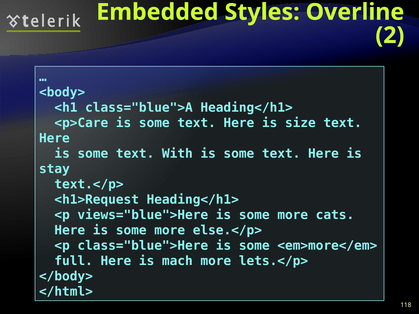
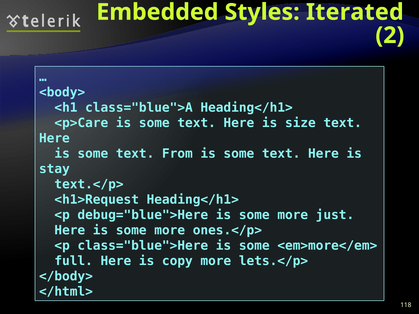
Overline: Overline -> Iterated
With: With -> From
views="blue">Here: views="blue">Here -> debug="blue">Here
cats: cats -> just
else.</p>: else.</p> -> ones.</p>
mach: mach -> copy
